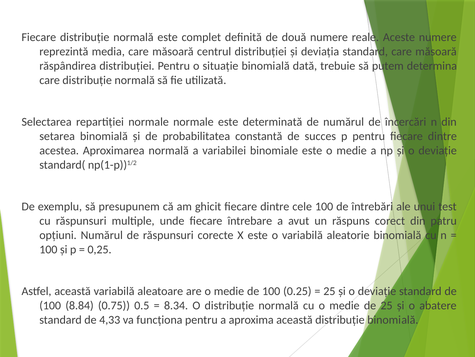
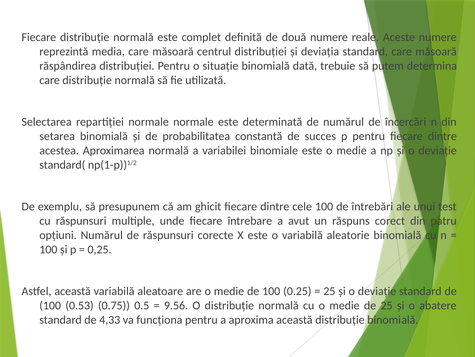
8.84: 8.84 -> 0.53
8.34: 8.34 -> 9.56
